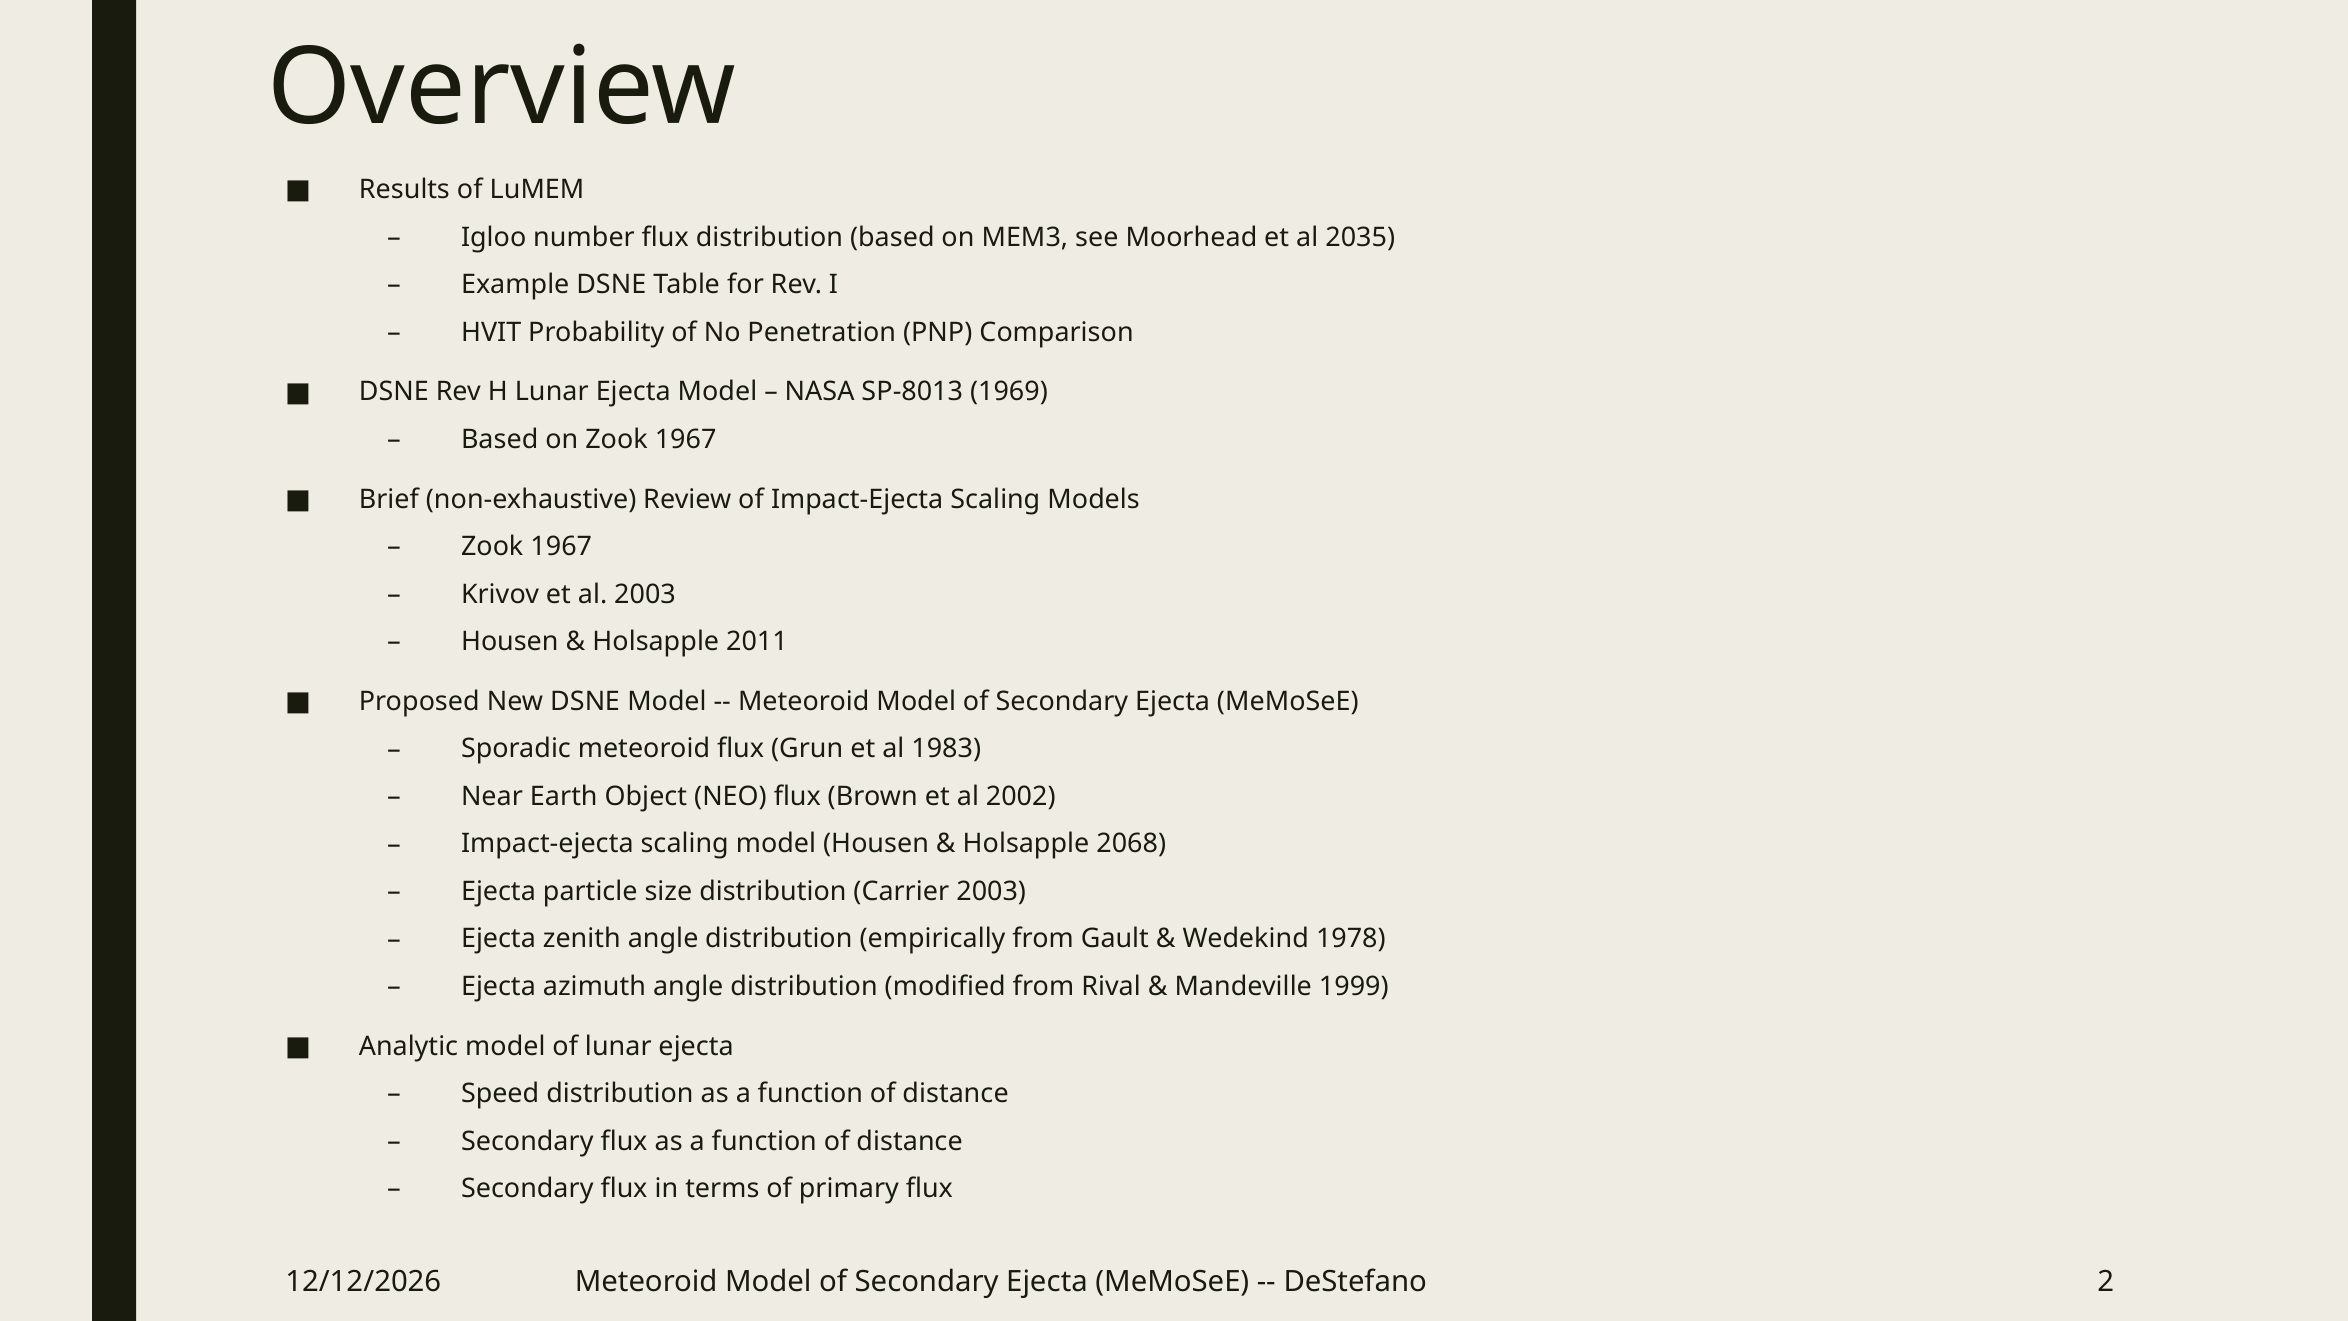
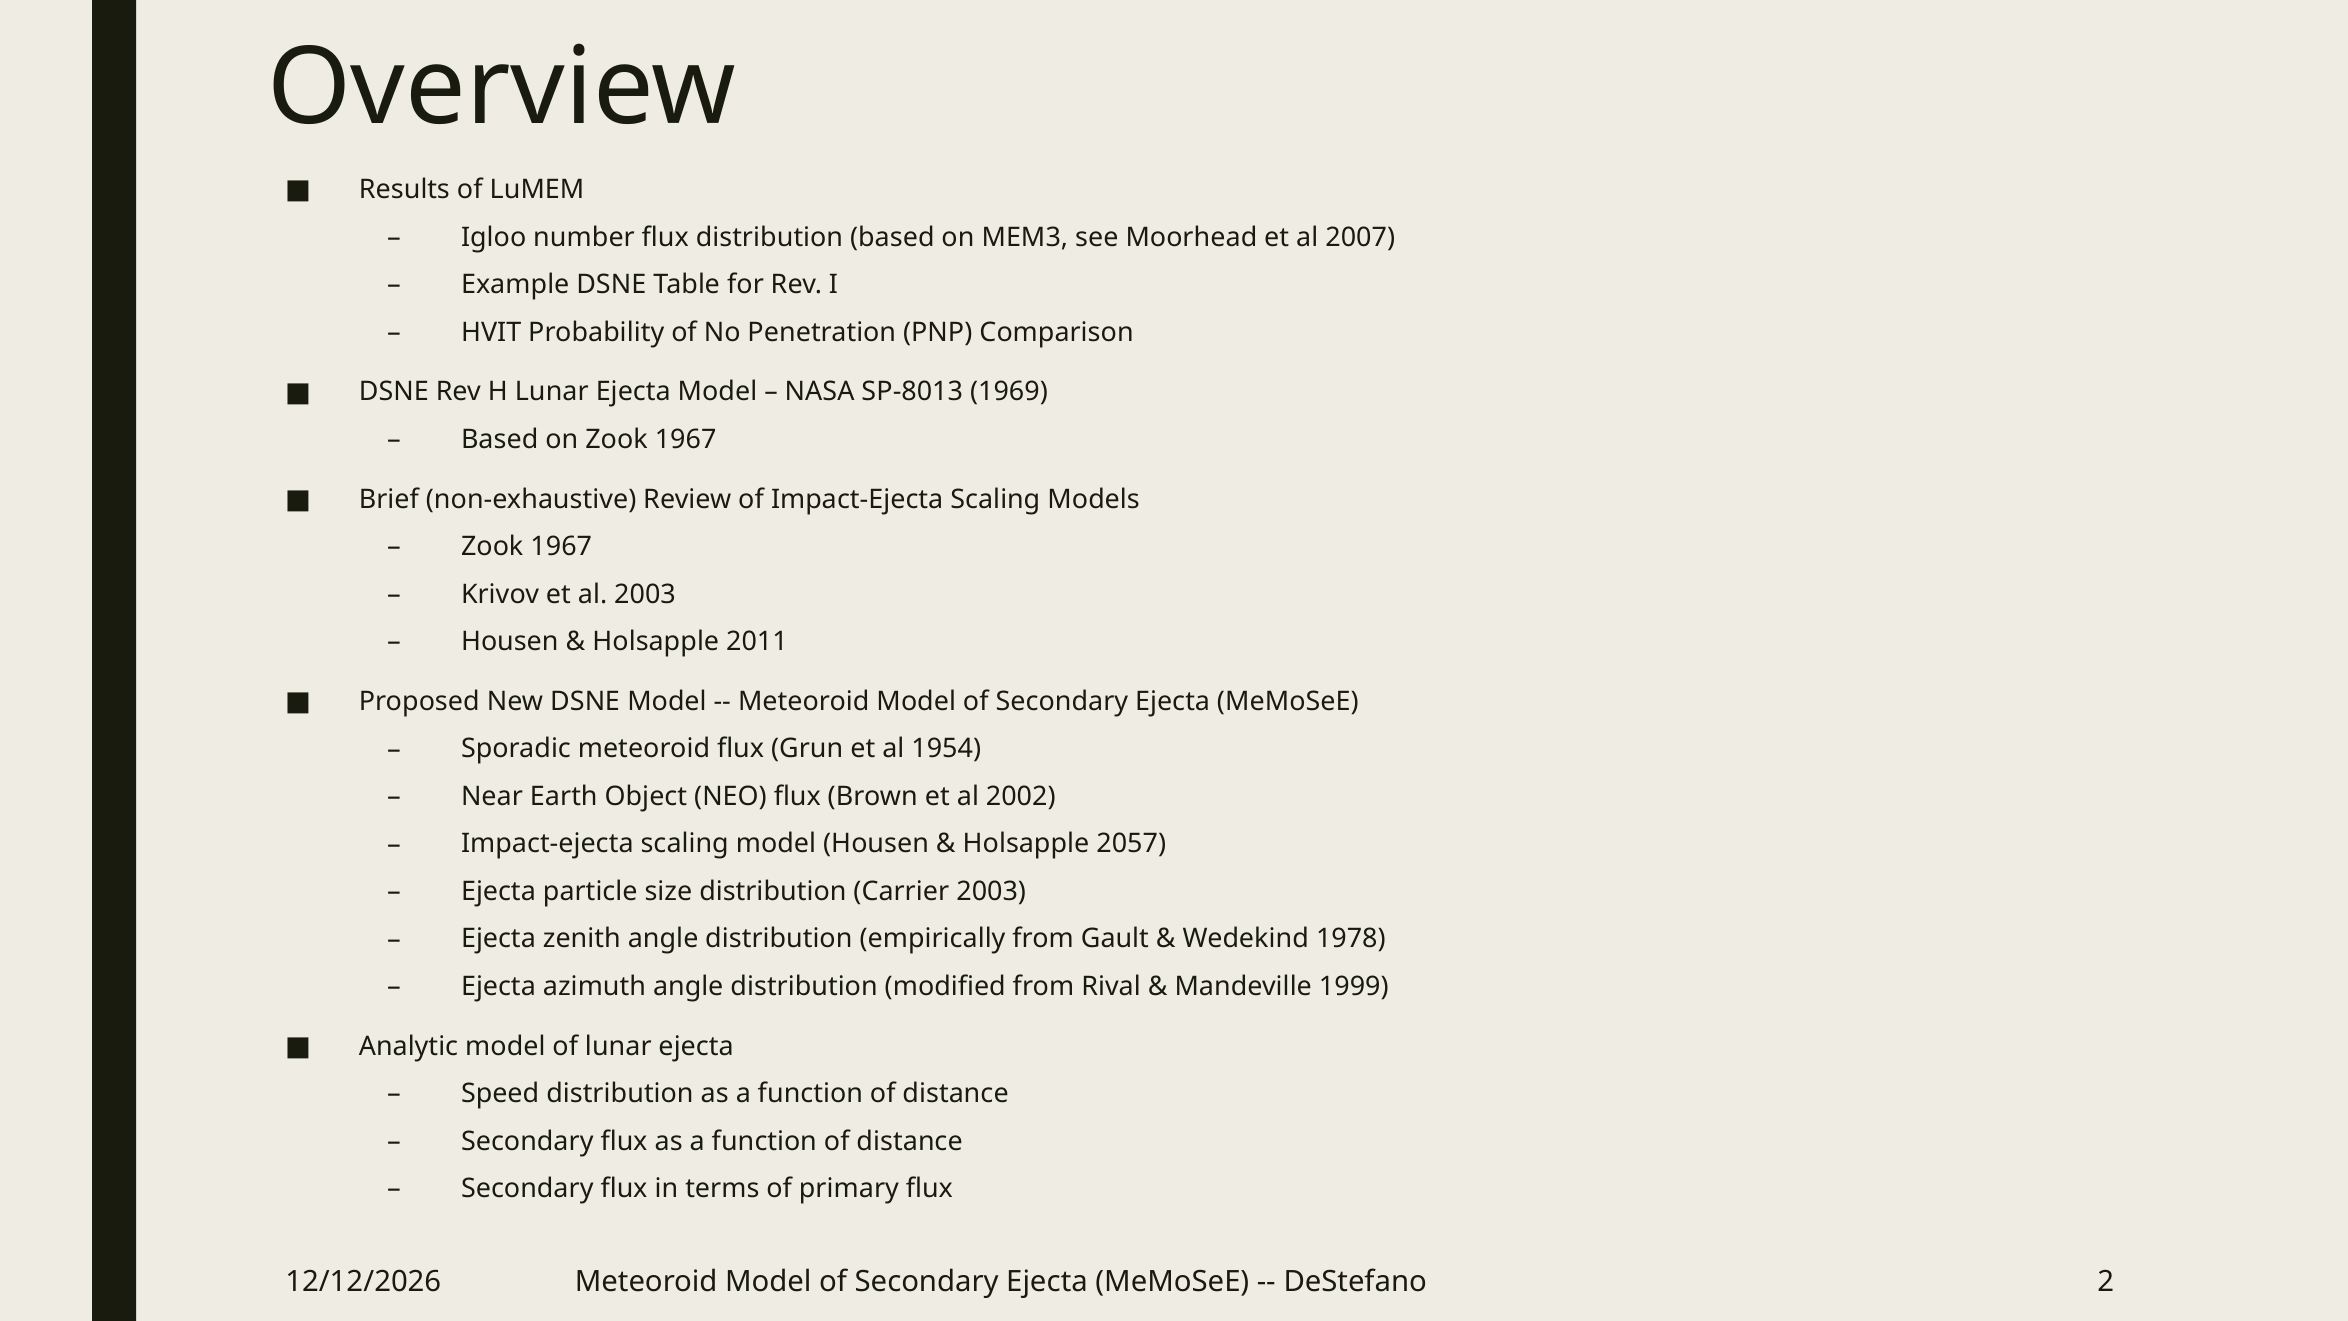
2035: 2035 -> 2007
1983: 1983 -> 1954
2068: 2068 -> 2057
